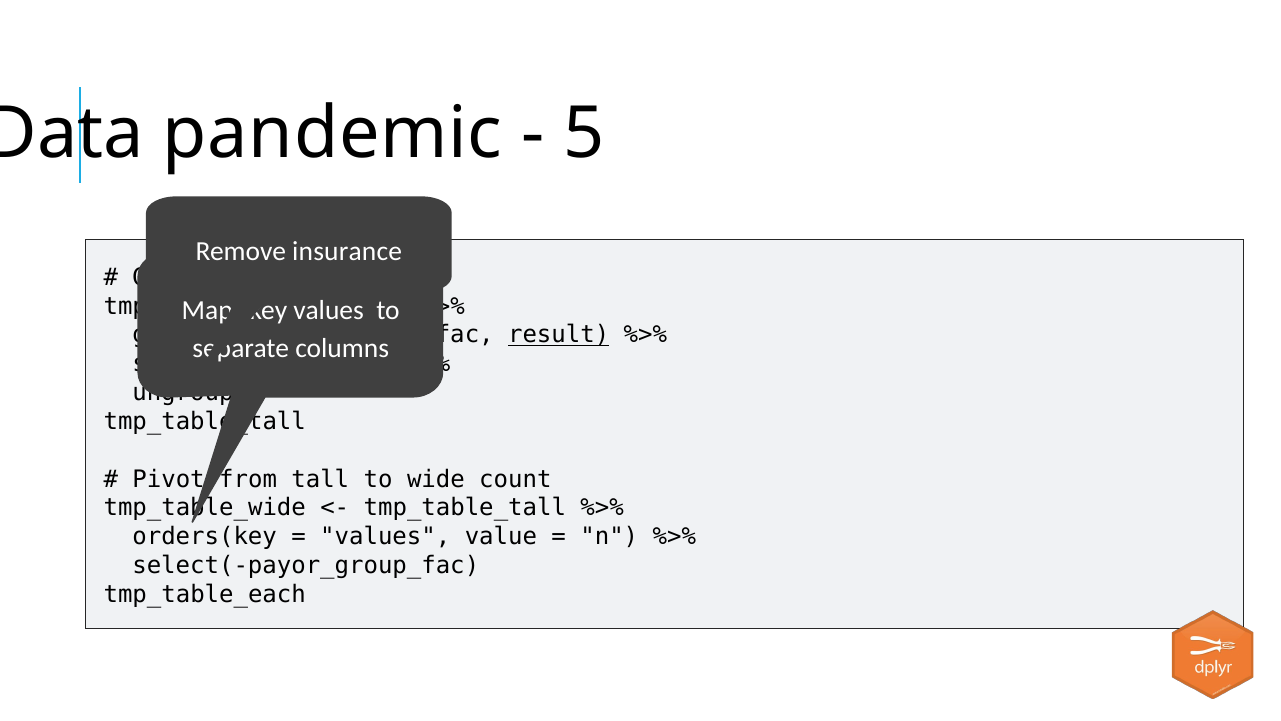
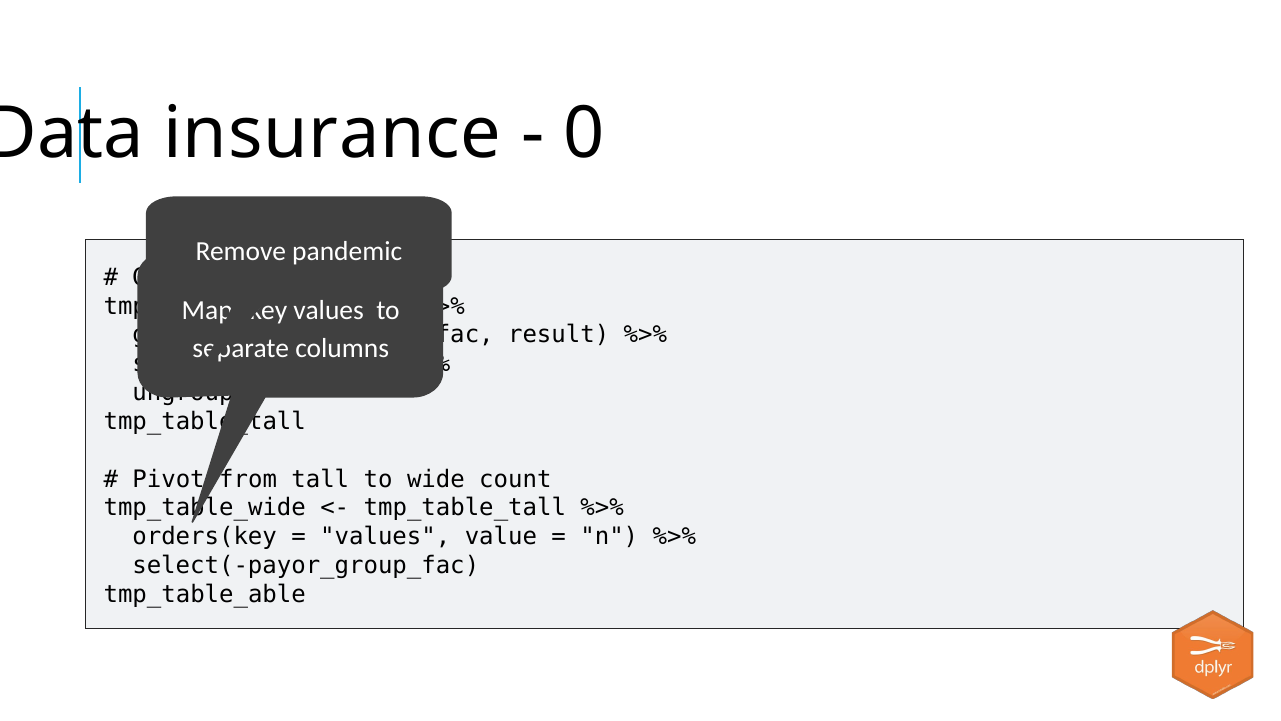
pandemic: pandemic -> insurance
5: 5 -> 0
insurance: insurance -> pandemic
result underline: present -> none
tmp_table_each: tmp_table_each -> tmp_table_able
